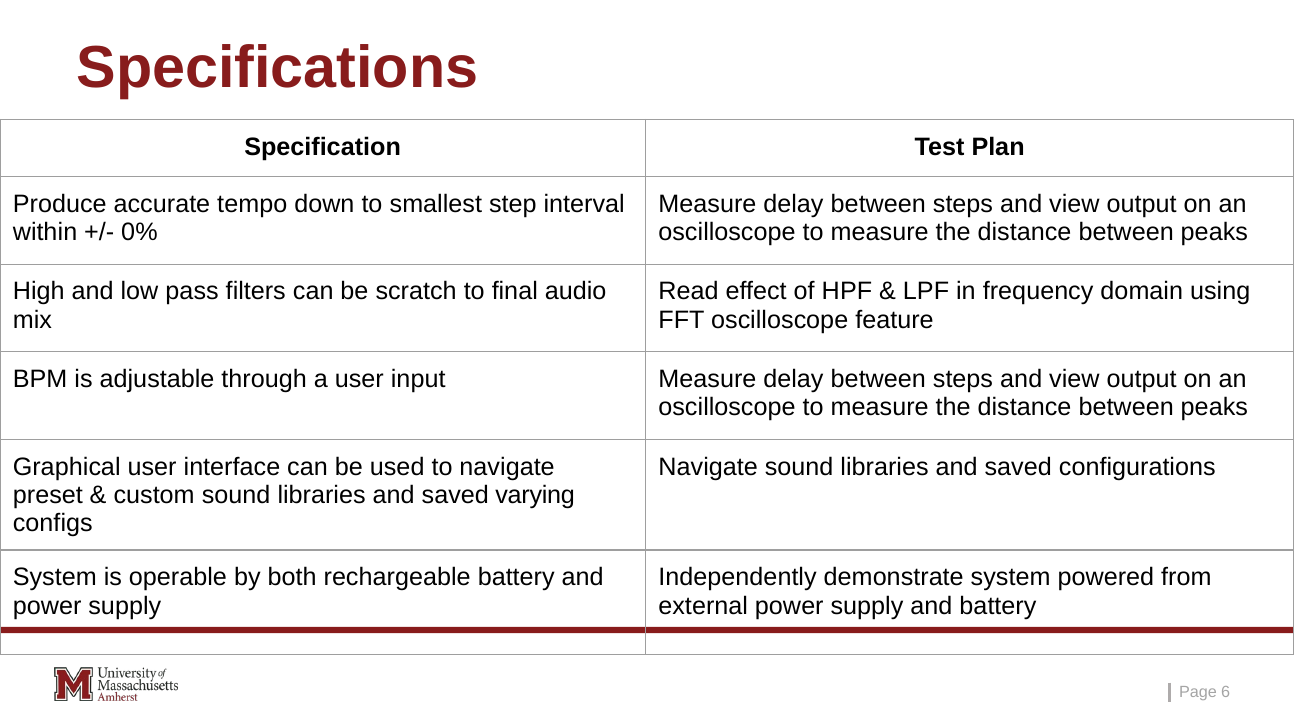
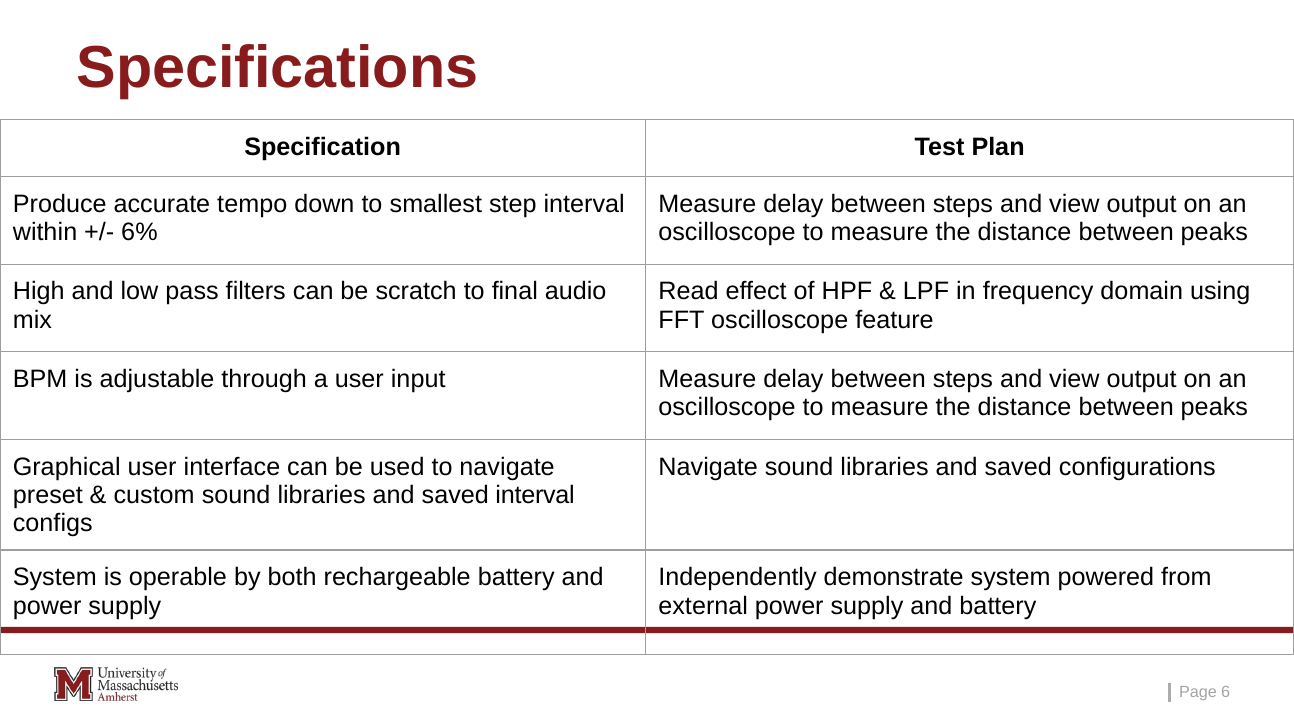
0%: 0% -> 6%
saved varying: varying -> interval
